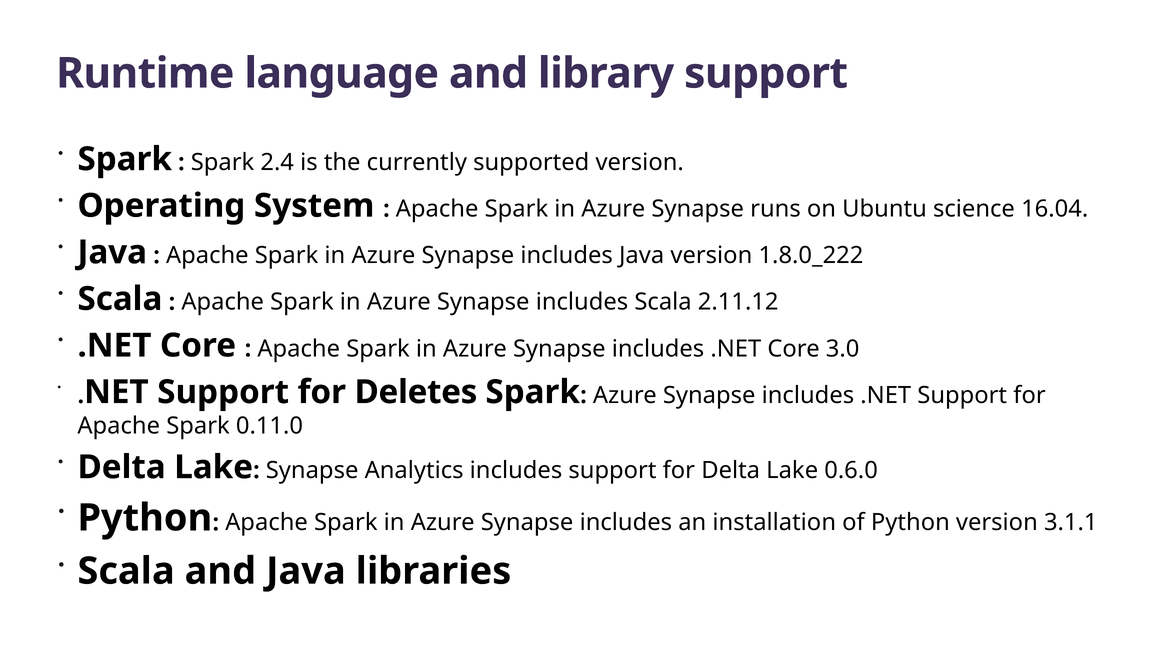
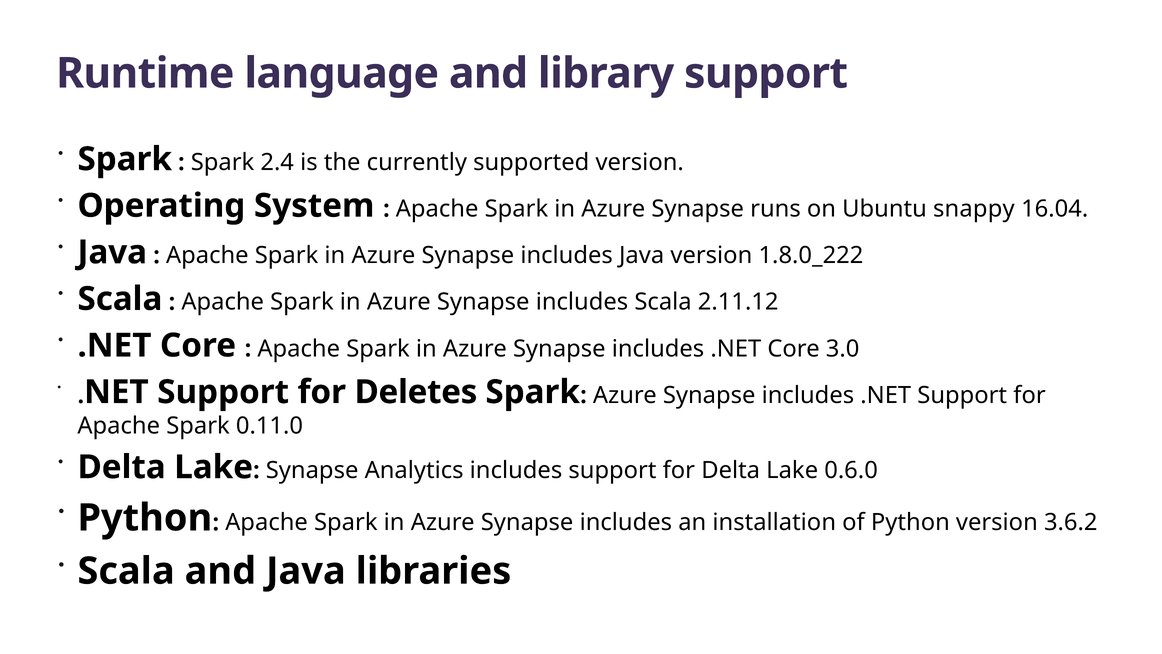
science: science -> snappy
3.1.1: 3.1.1 -> 3.6.2
